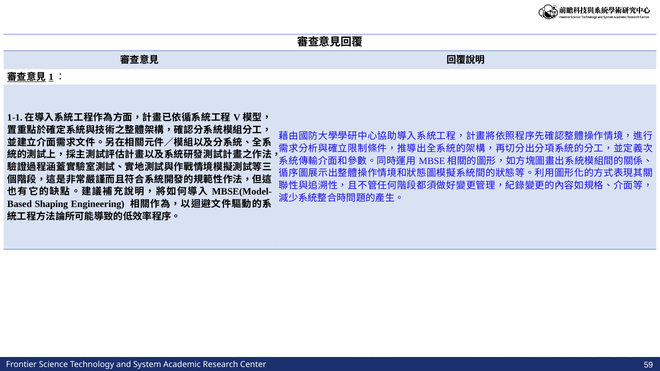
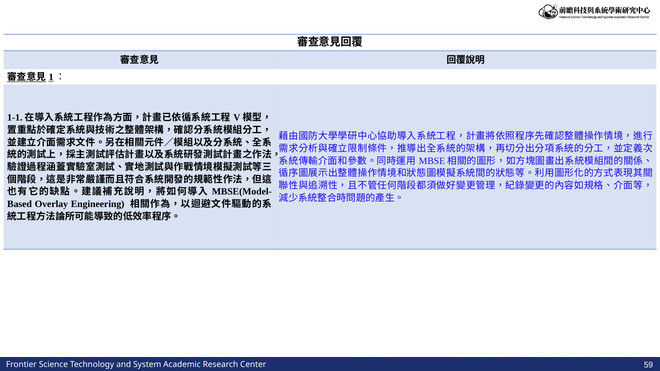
Shaping: Shaping -> Overlay
